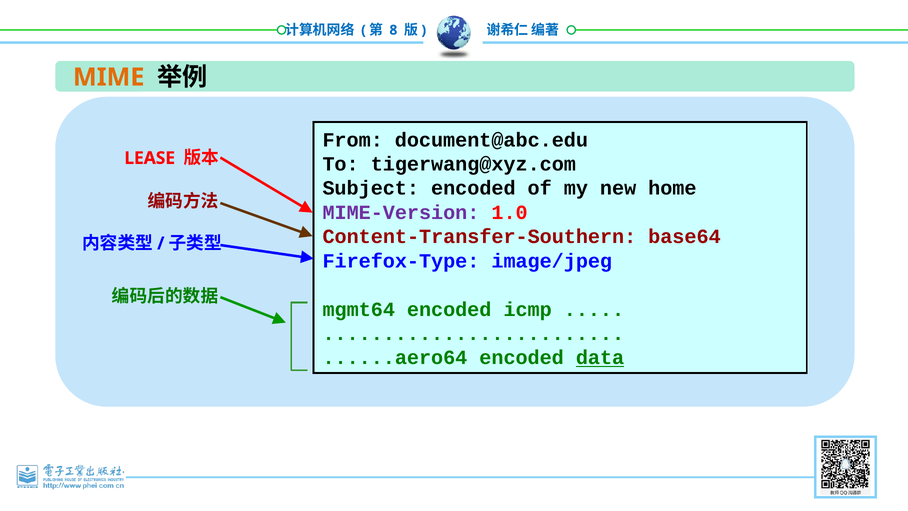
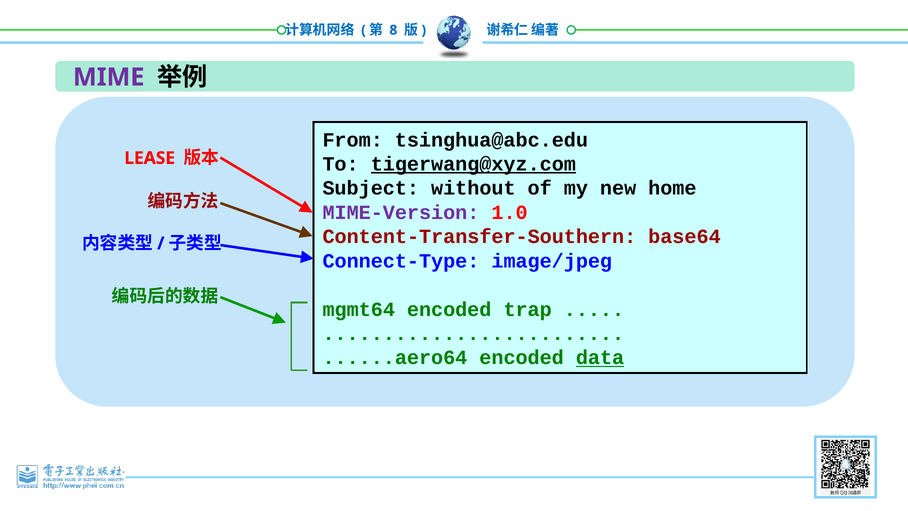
MIME colour: orange -> purple
document@abc.edu: document@abc.edu -> tsinghua@abc.edu
tigerwang@xyz.com underline: none -> present
Subject encoded: encoded -> without
Firefox-Type: Firefox-Type -> Connect-Type
icmp: icmp -> trap
